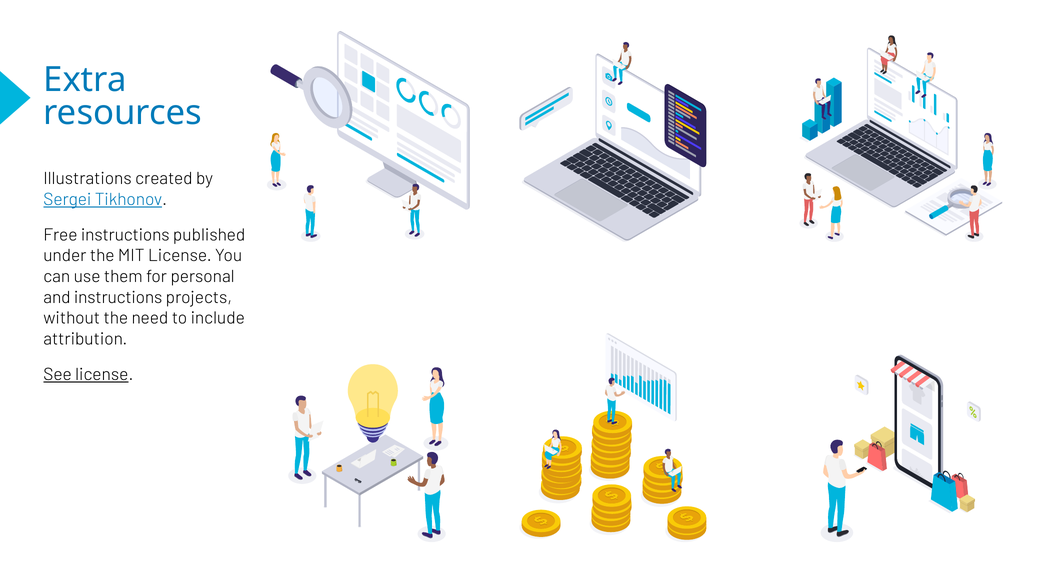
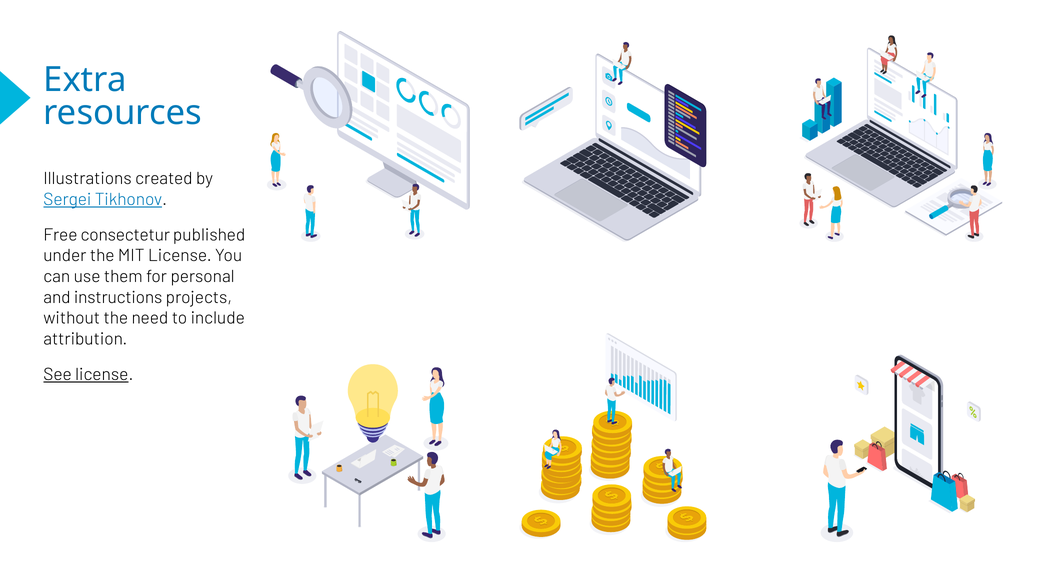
Free instructions: instructions -> consectetur
